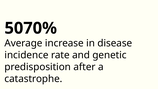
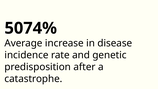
5070%: 5070% -> 5074%
